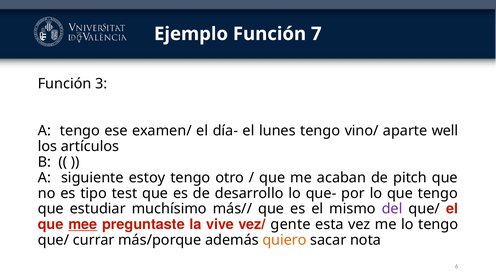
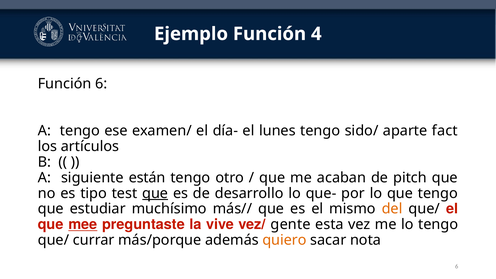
7: 7 -> 4
Función 3: 3 -> 6
vino/: vino/ -> sido/
well: well -> fact
estoy: estoy -> están
que at (155, 193) underline: none -> present
del colour: purple -> orange
